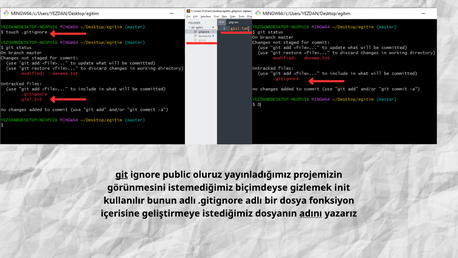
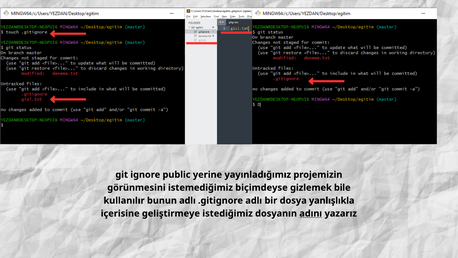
git underline: present -> none
oluruz: oluruz -> yerine
init: init -> bile
fonksiyon: fonksiyon -> yanlışlıkla
